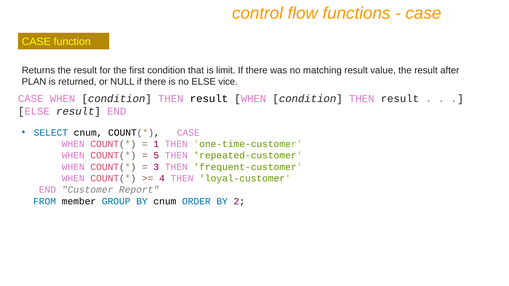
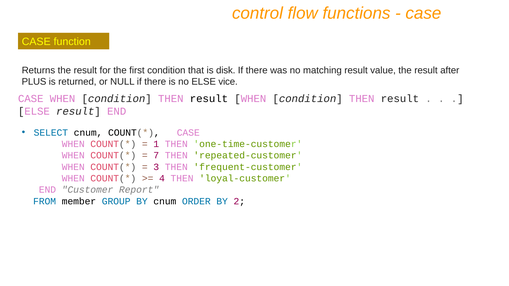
limit: limit -> disk
PLAN: PLAN -> PLUS
5: 5 -> 7
